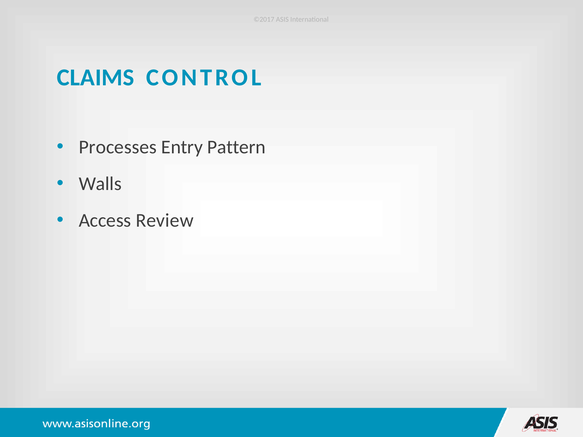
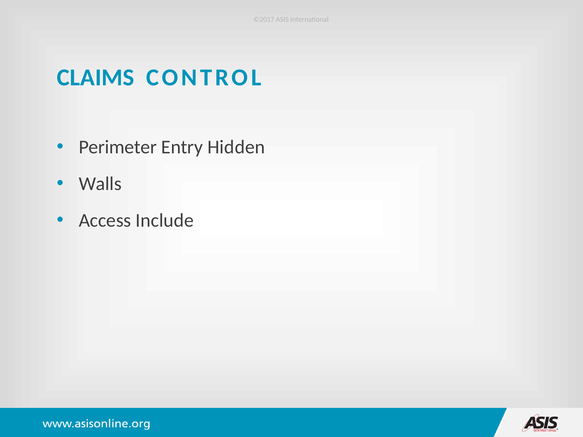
Processes: Processes -> Perimeter
Pattern: Pattern -> Hidden
Review: Review -> Include
